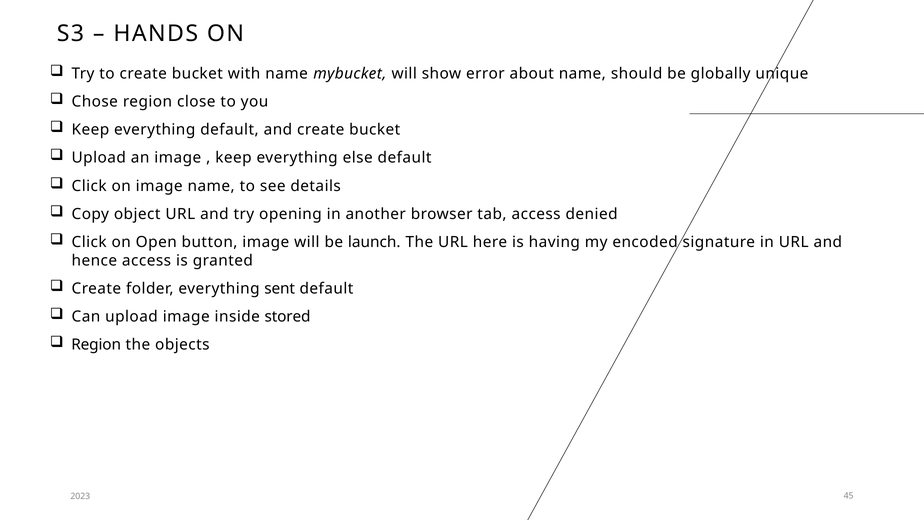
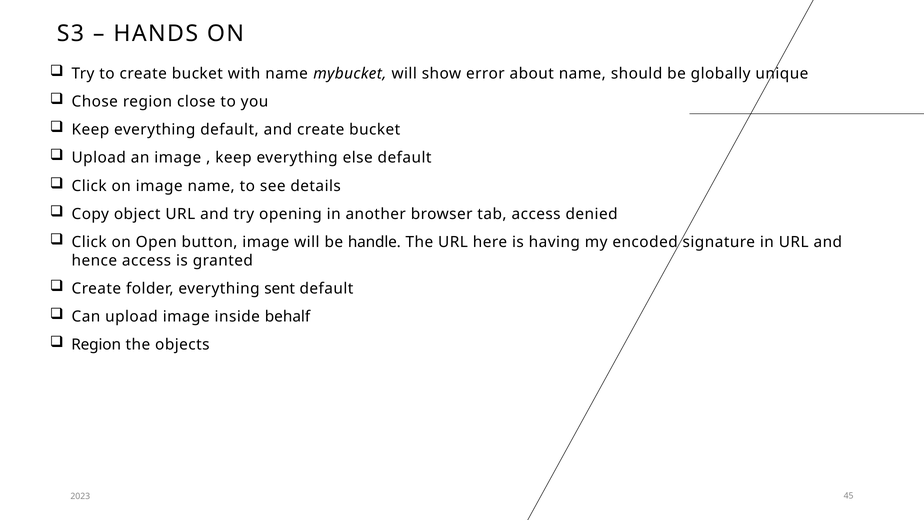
launch: launch -> handle
stored: stored -> behalf
